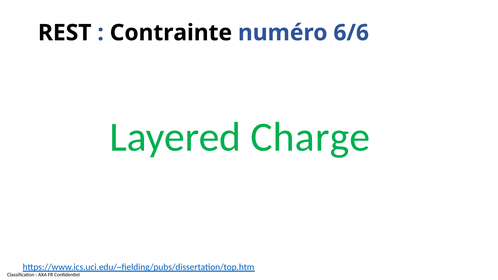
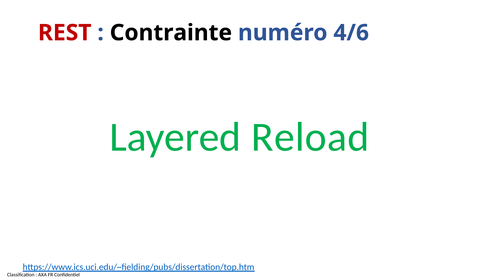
REST colour: black -> red
6/6: 6/6 -> 4/6
Charge: Charge -> Reload
